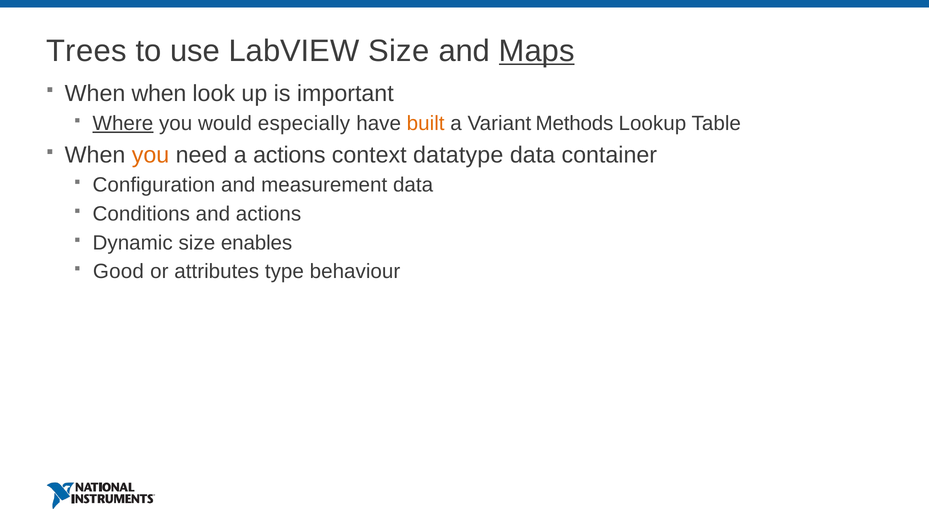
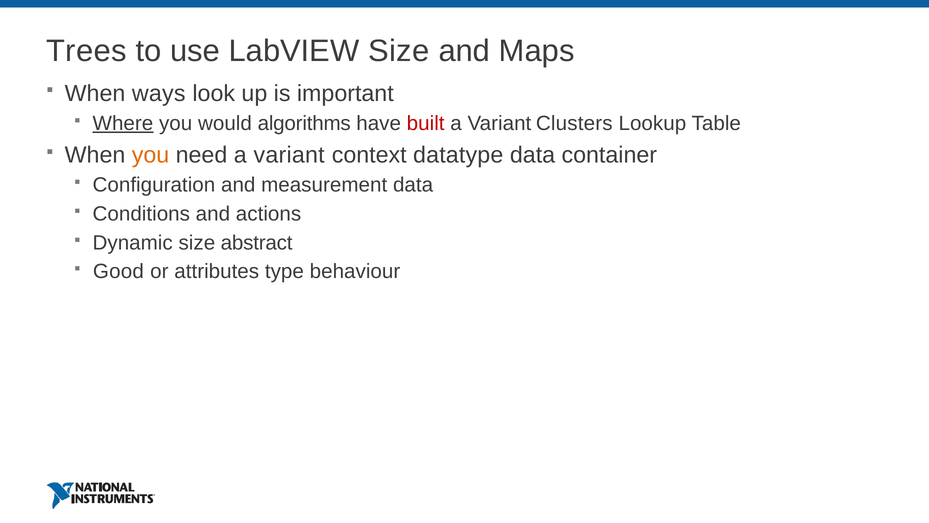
Maps underline: present -> none
When when: when -> ways
especially: especially -> algorithms
built colour: orange -> red
Methods: Methods -> Clusters
need a actions: actions -> variant
enables: enables -> abstract
